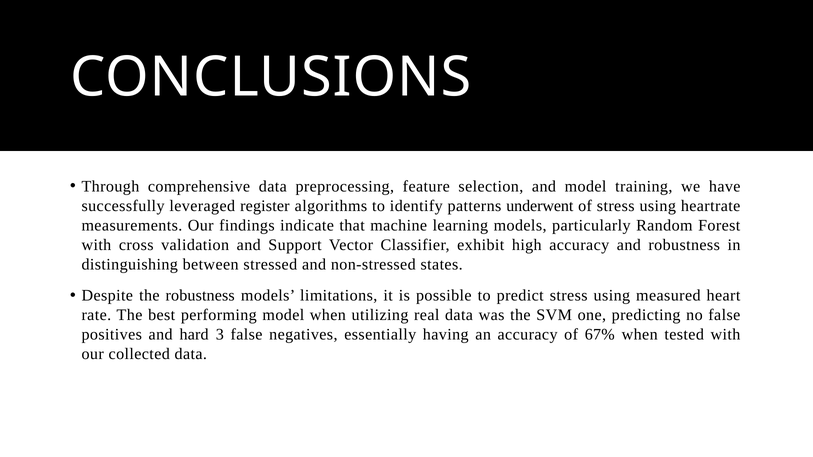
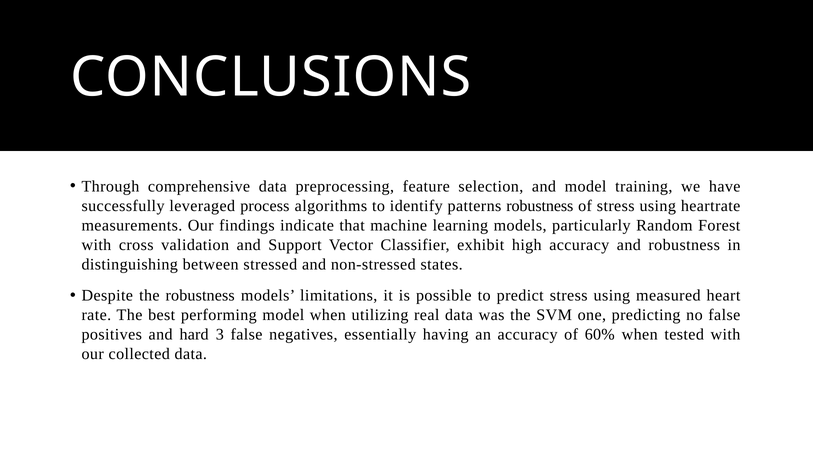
register: register -> process
patterns underwent: underwent -> robustness
67%: 67% -> 60%
